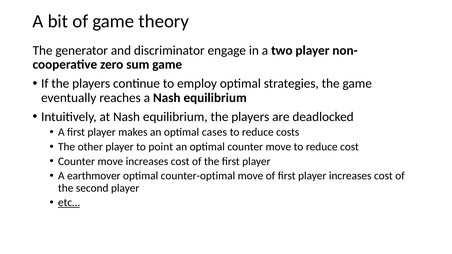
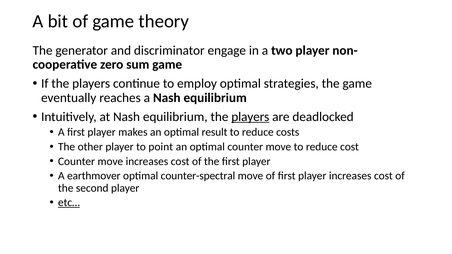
players at (250, 117) underline: none -> present
cases: cases -> result
counter-optimal: counter-optimal -> counter-spectral
